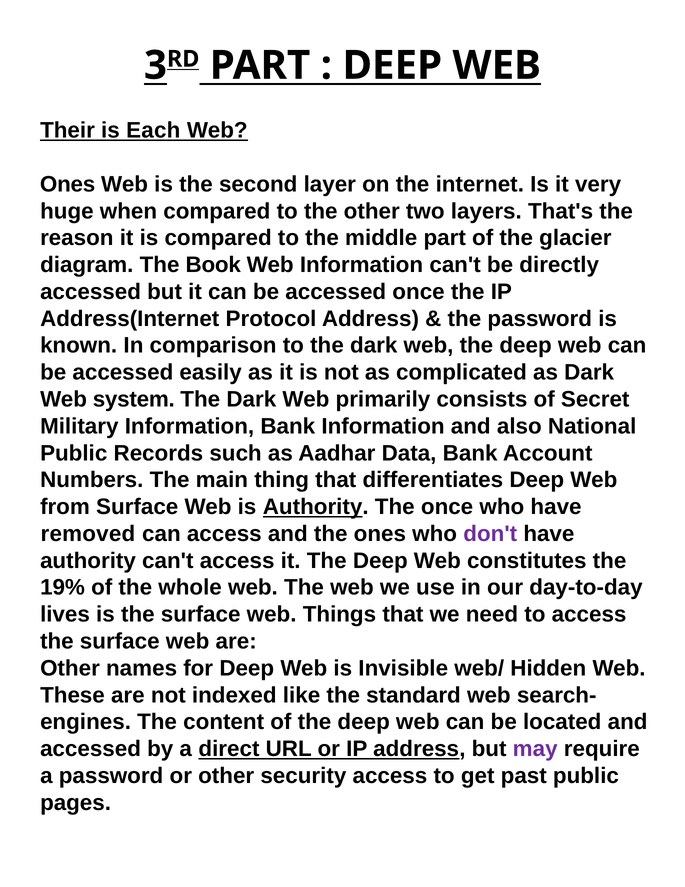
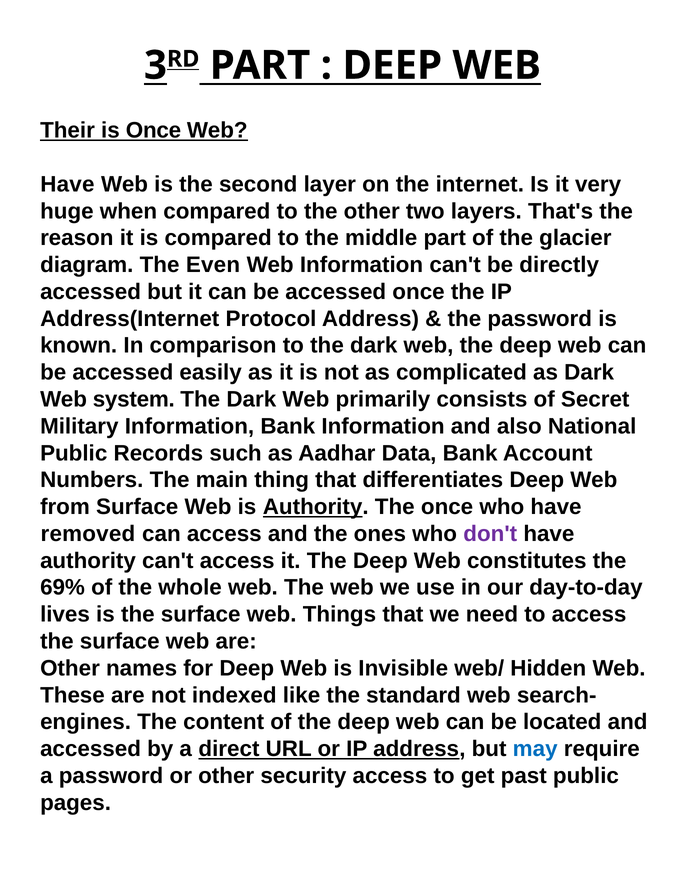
is Each: Each -> Once
Ones at (68, 184): Ones -> Have
Book: Book -> Even
19%: 19% -> 69%
may colour: purple -> blue
